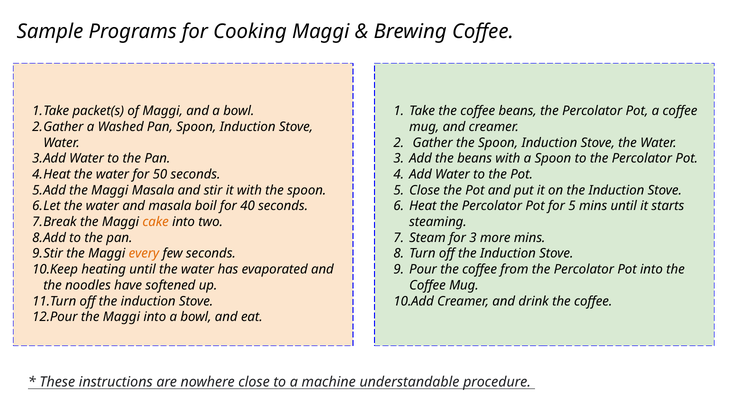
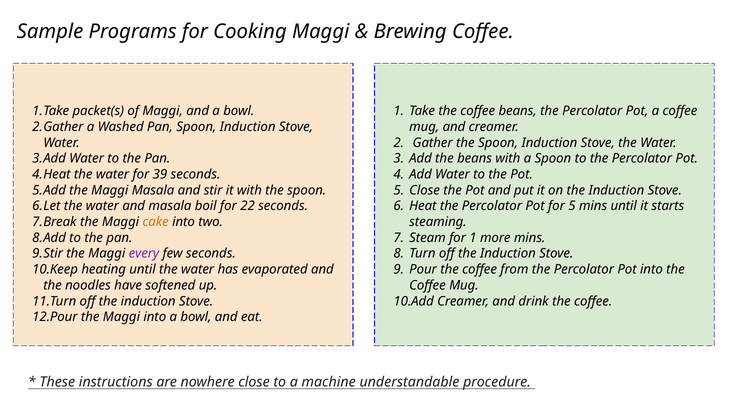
50: 50 -> 39
40: 40 -> 22
for 3: 3 -> 1
every colour: orange -> purple
